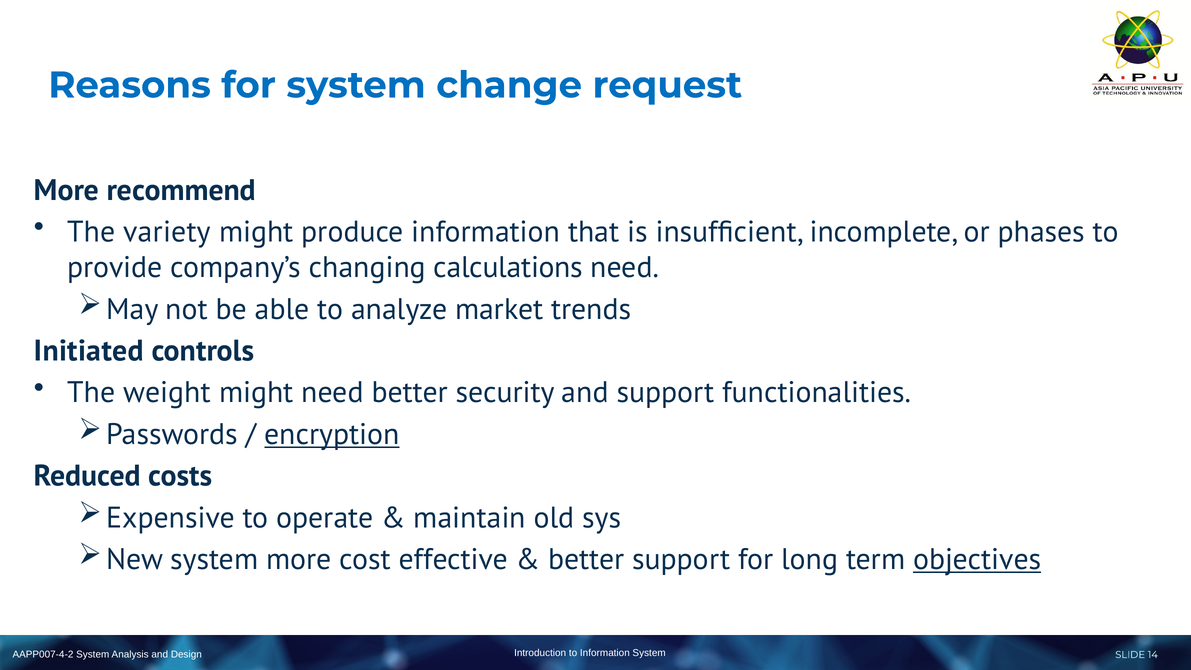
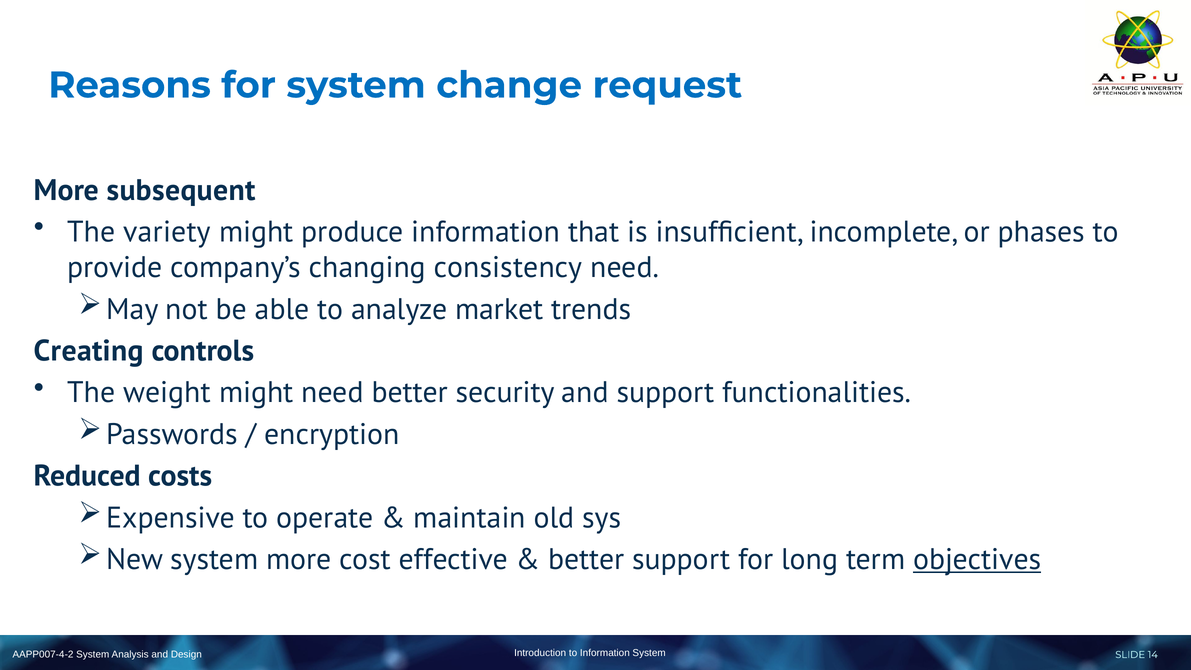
recommend: recommend -> subsequent
calculations: calculations -> consistency
Initiated: Initiated -> Creating
encryption underline: present -> none
